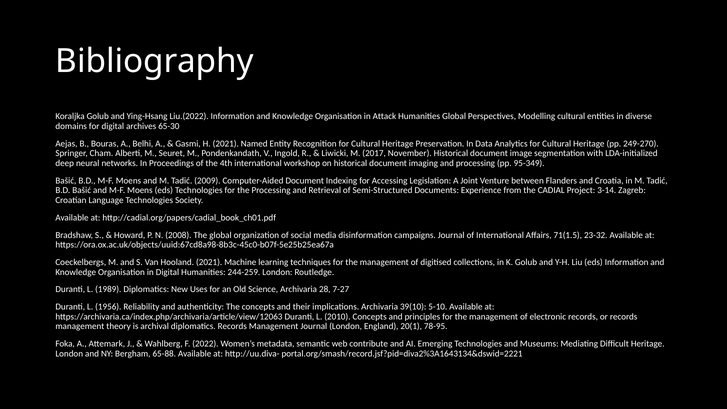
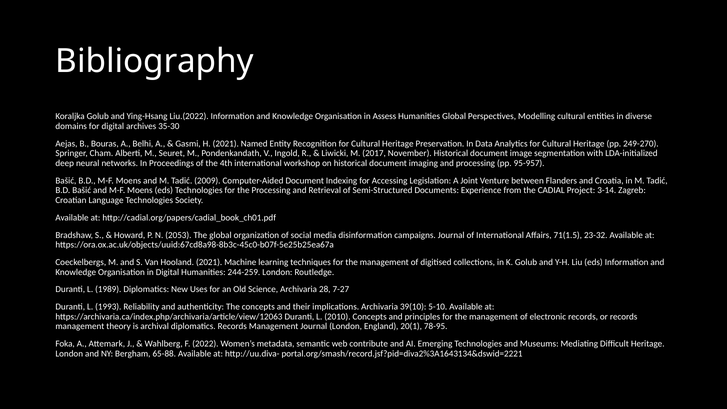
Attack: Attack -> Assess
65-30: 65-30 -> 35-30
95-349: 95-349 -> 95-957
2008: 2008 -> 2053
1956: 1956 -> 1993
